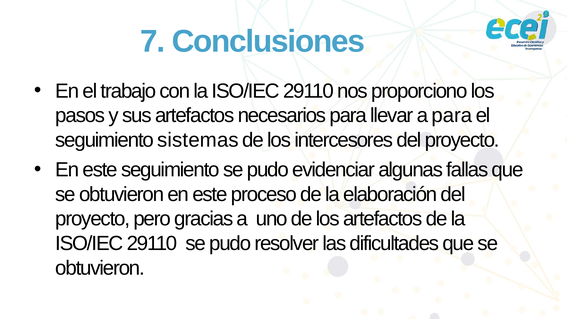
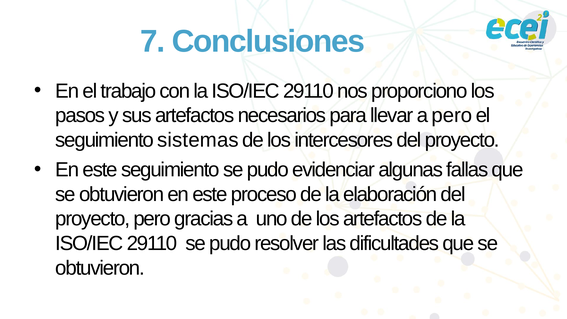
a para: para -> pero
